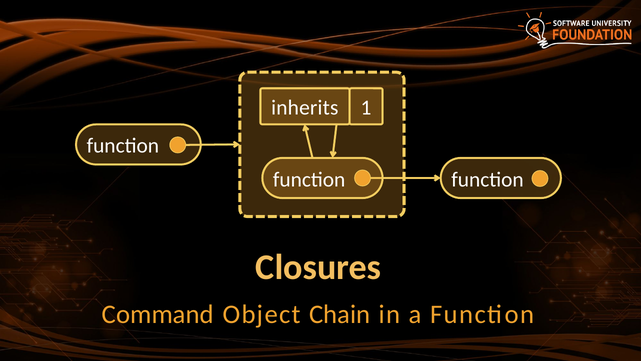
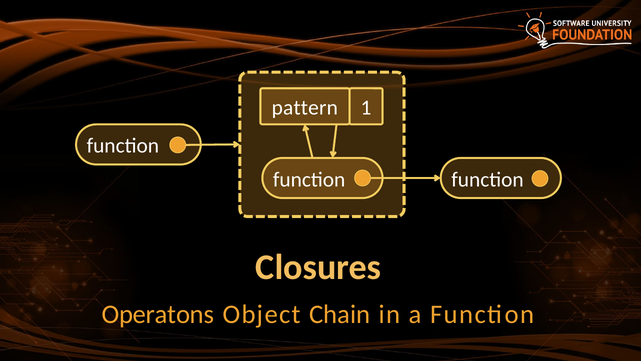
inherits: inherits -> pattern
Command: Command -> Operatons
